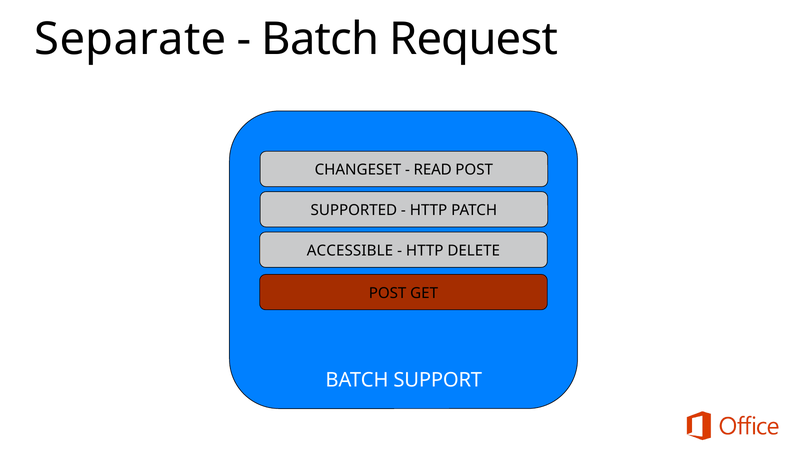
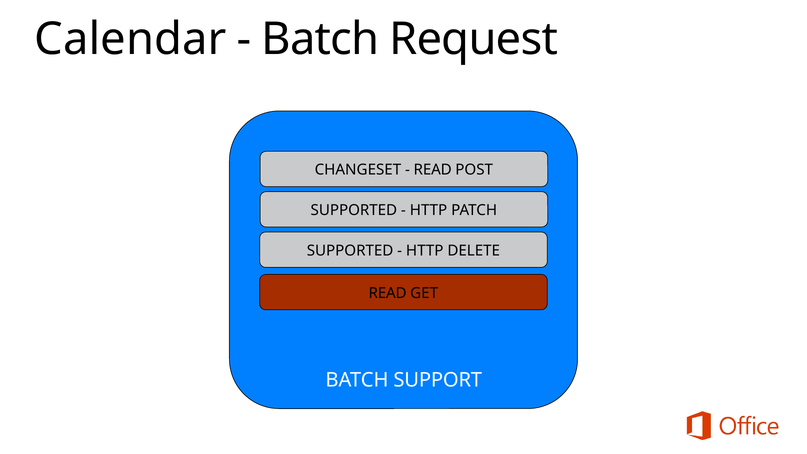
Separate: Separate -> Calendar
ACCESSIBLE at (350, 251): ACCESSIBLE -> SUPPORTED
POST at (388, 293): POST -> READ
